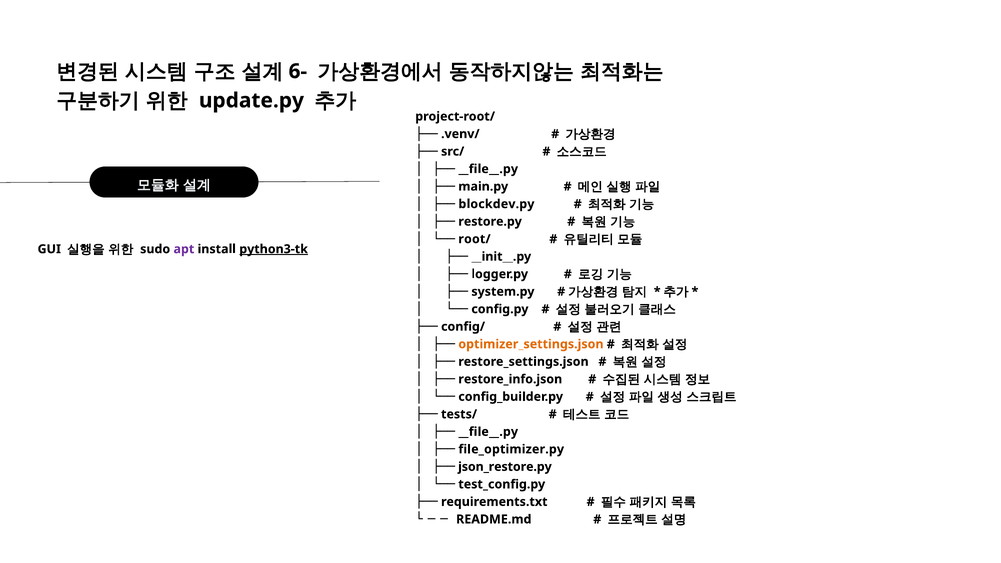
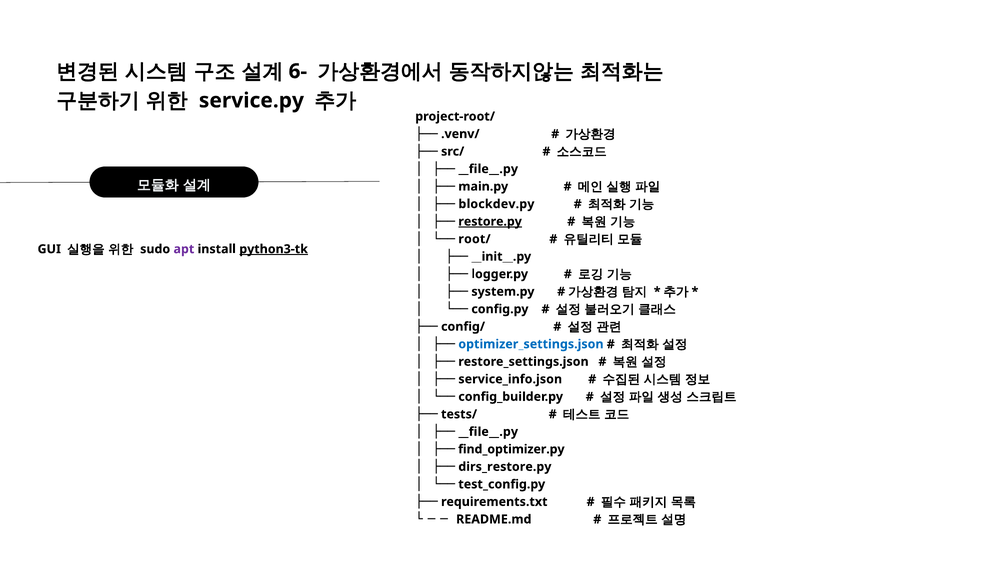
update.py: update.py -> service.py
restore.py underline: none -> present
optimizer_settings.json colour: orange -> blue
restore_info.json: restore_info.json -> service_info.json
file_optimizer.py: file_optimizer.py -> find_optimizer.py
json_restore.py: json_restore.py -> dirs_restore.py
